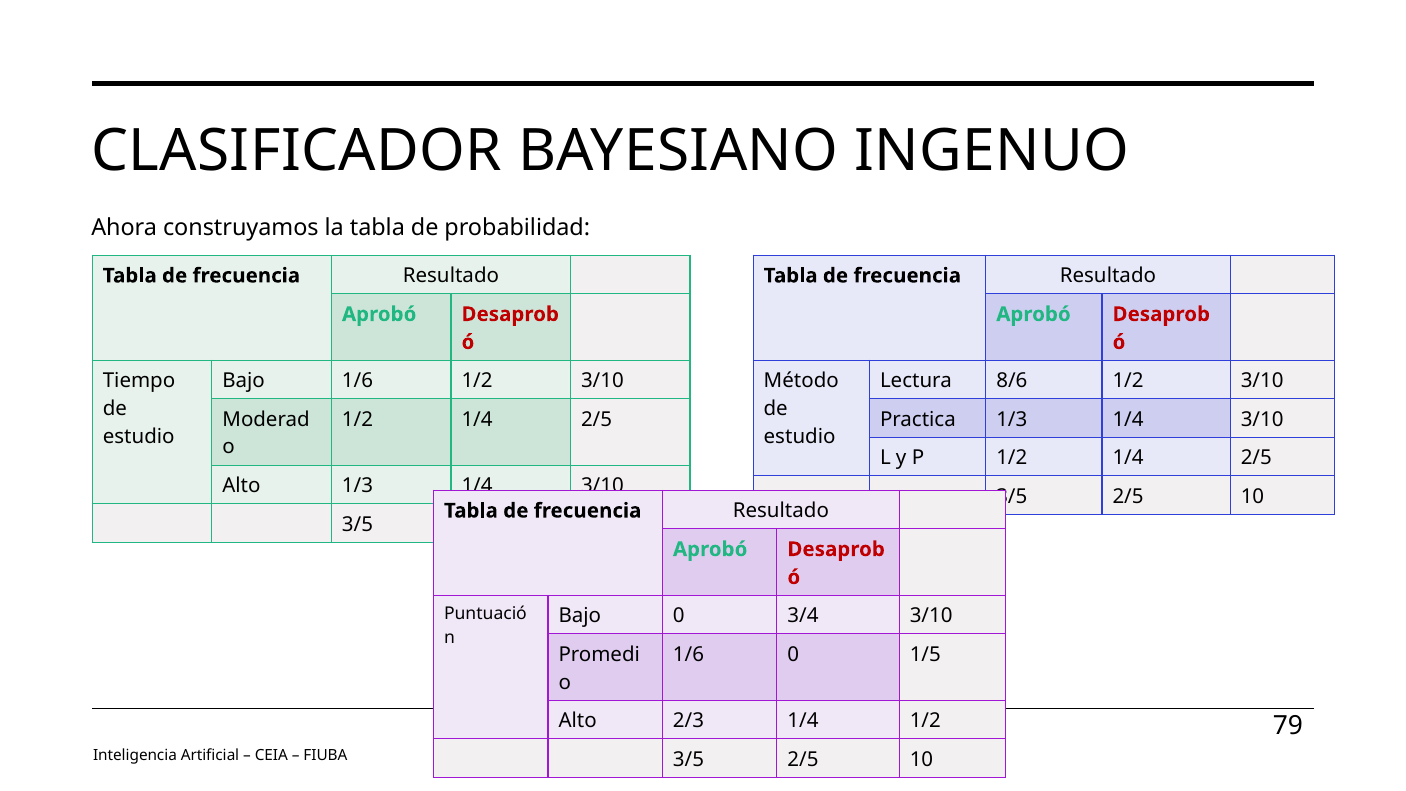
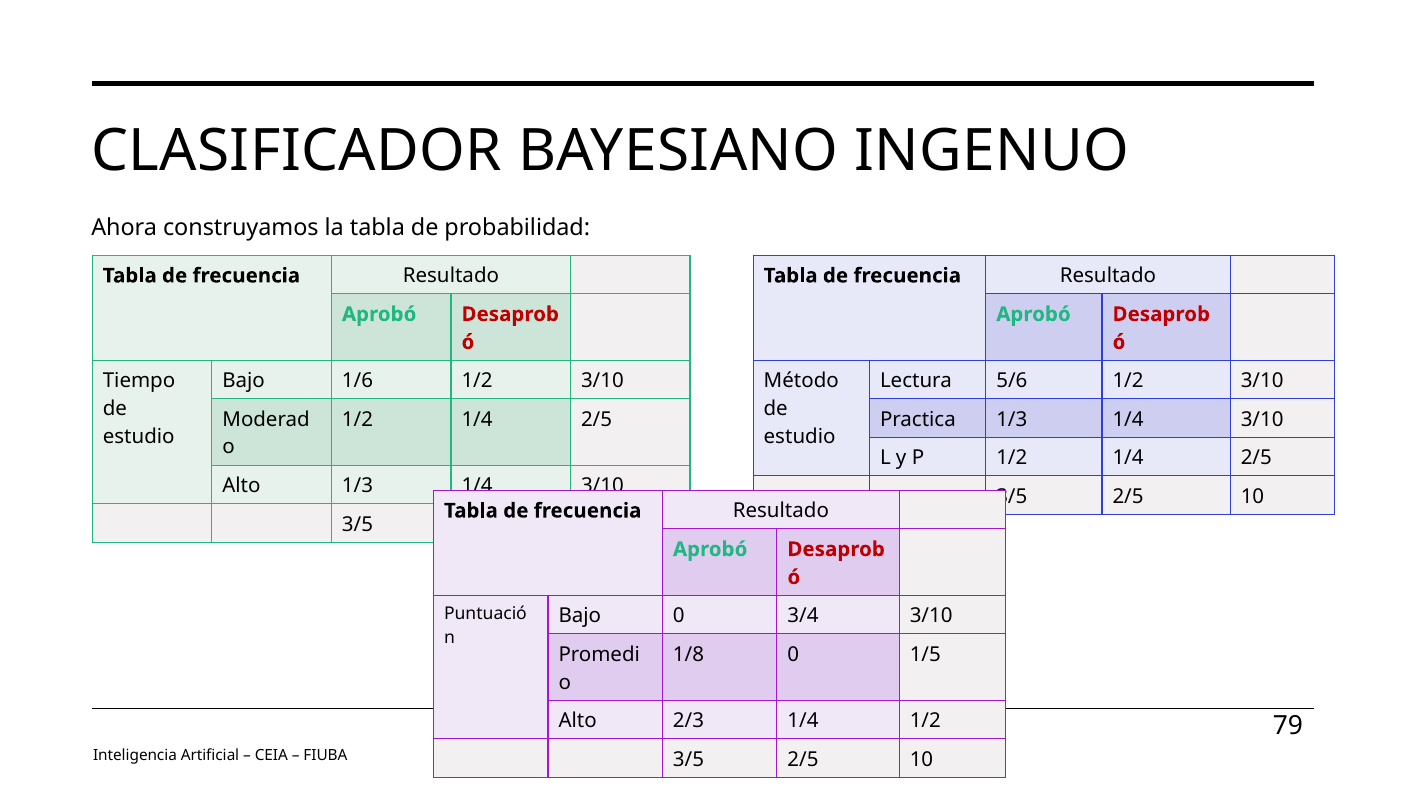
8/6: 8/6 -> 5/6
1/6 at (689, 654): 1/6 -> 1/8
